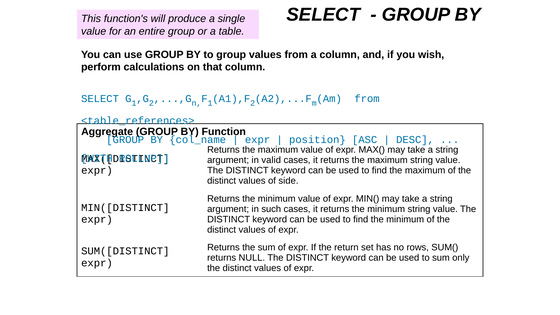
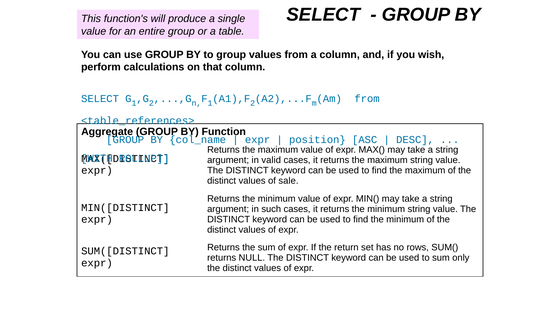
side: side -> sale
